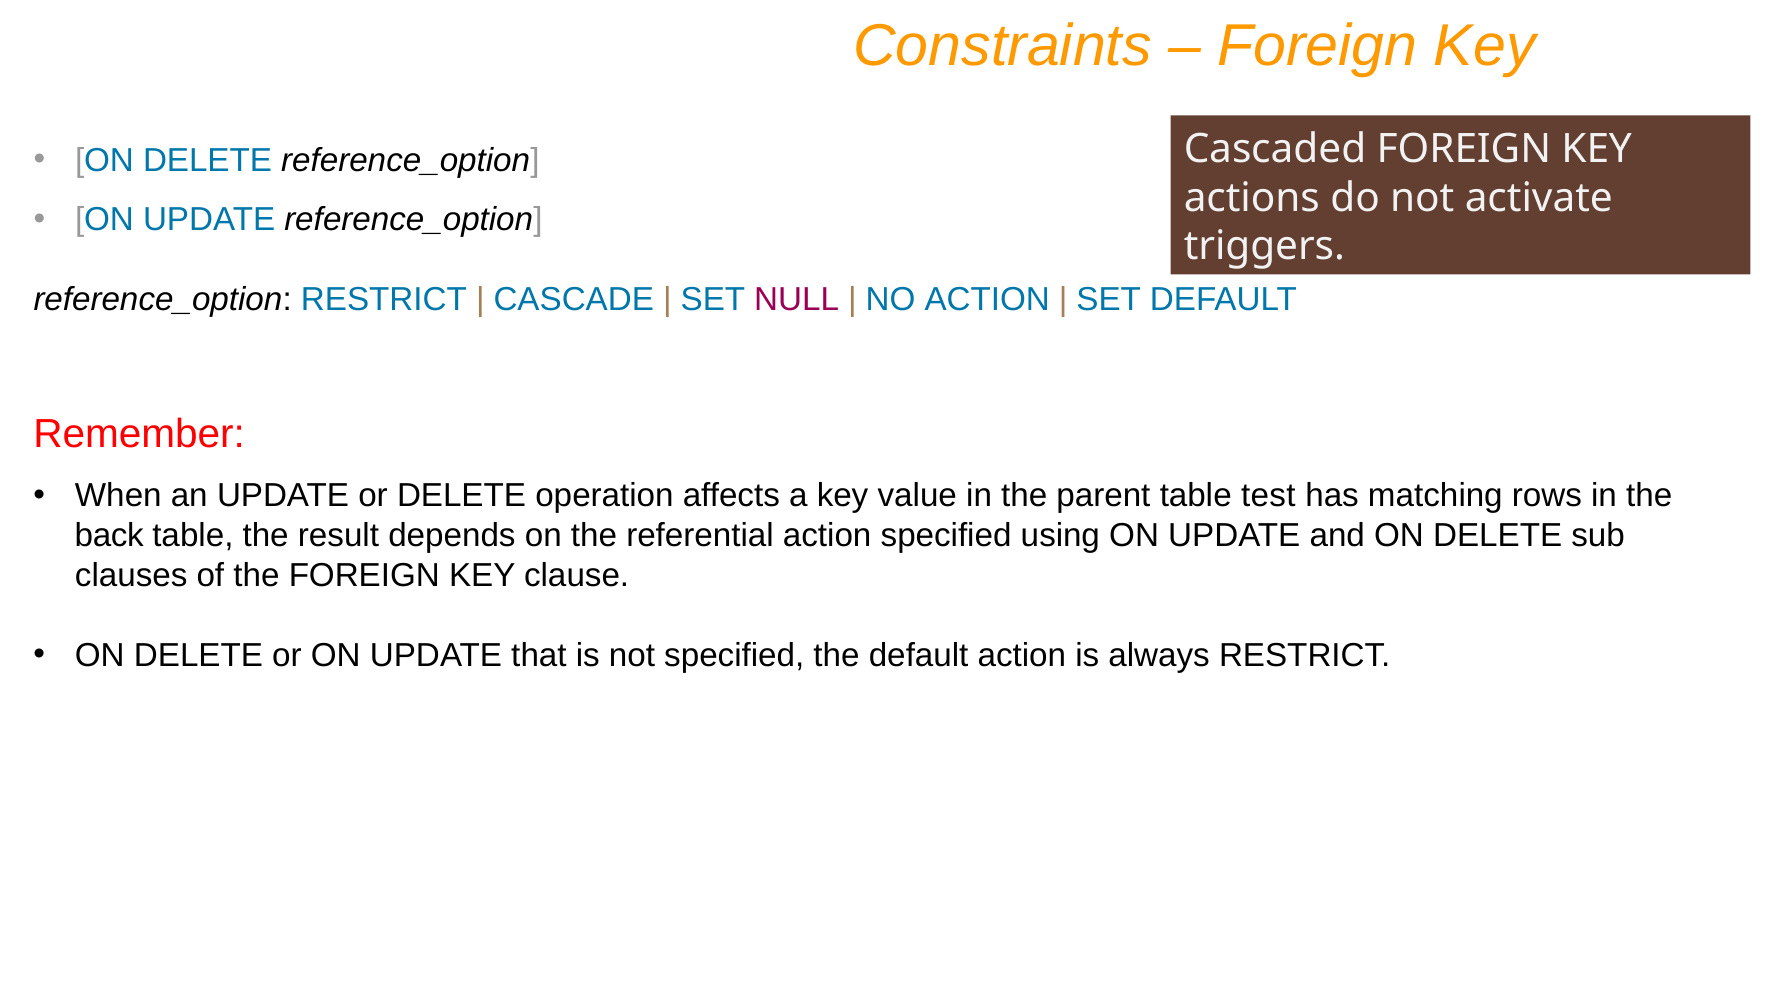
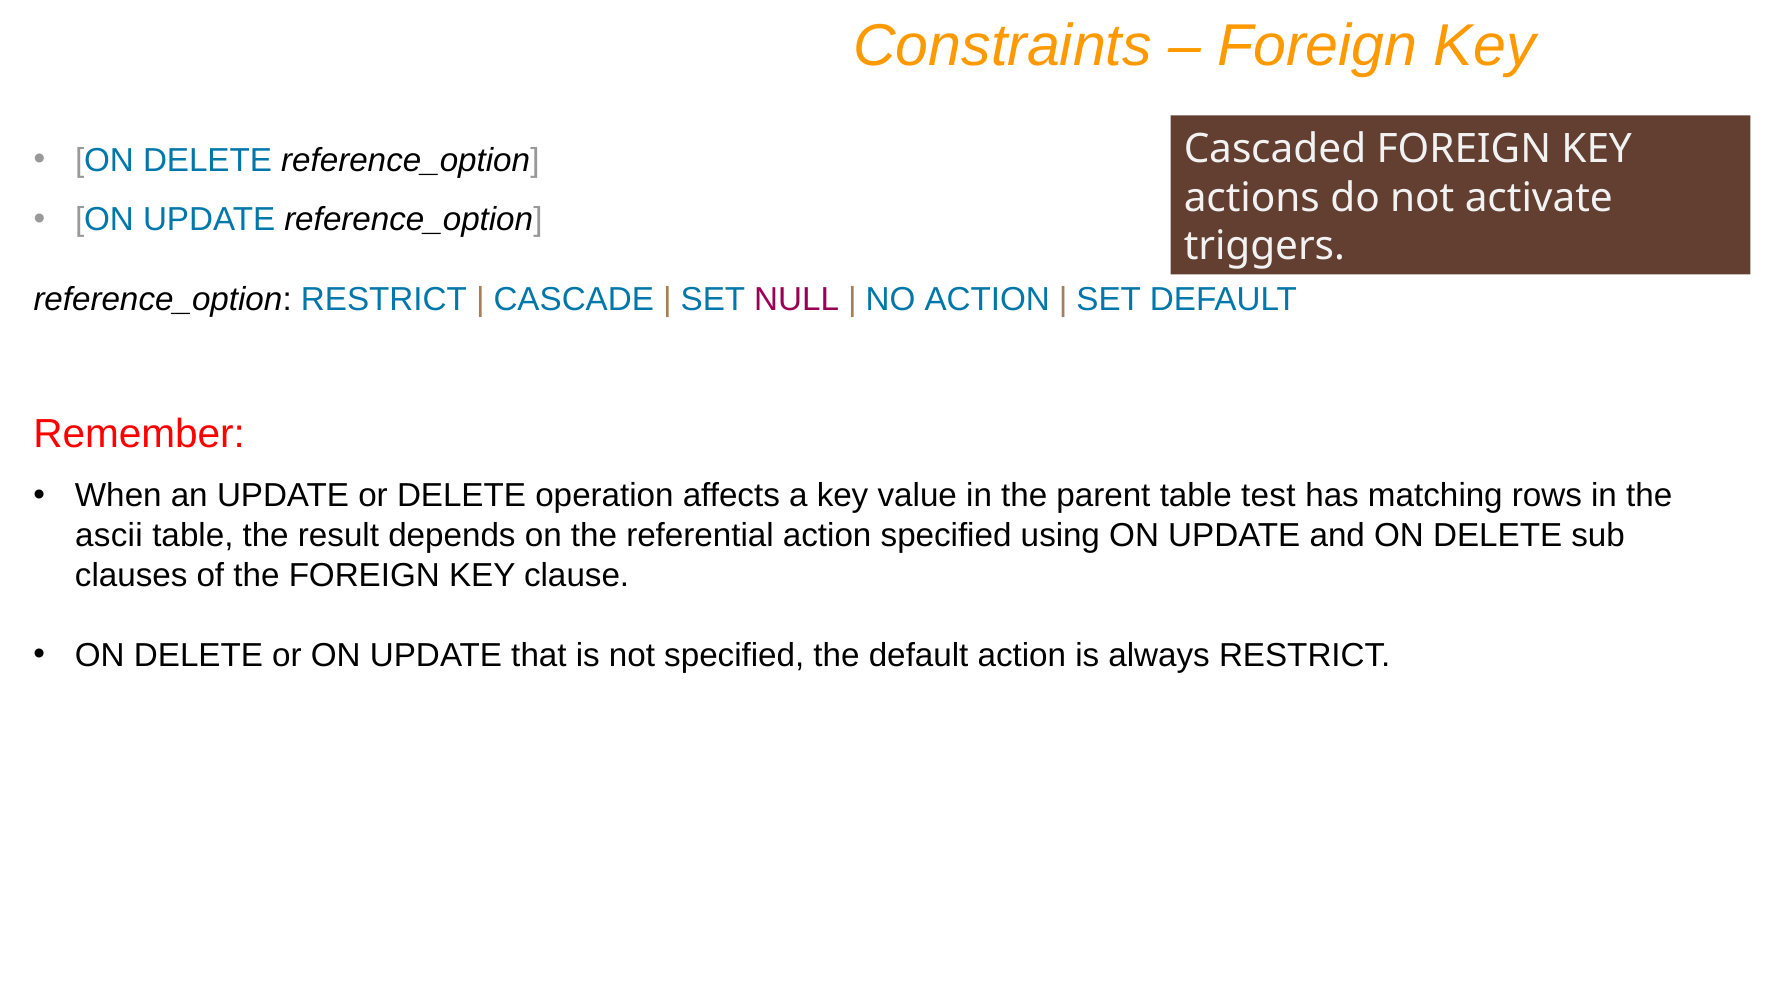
back: back -> ascii
